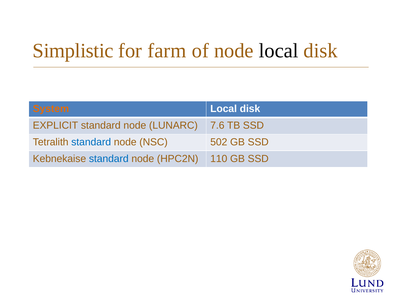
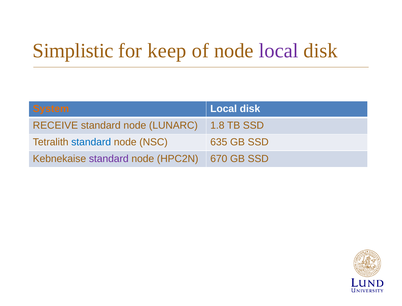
farm: farm -> keep
local at (279, 51) colour: black -> purple
EXPLICIT: EXPLICIT -> RECEIVE
7.6: 7.6 -> 1.8
502: 502 -> 635
standard at (109, 158) colour: blue -> purple
110: 110 -> 670
